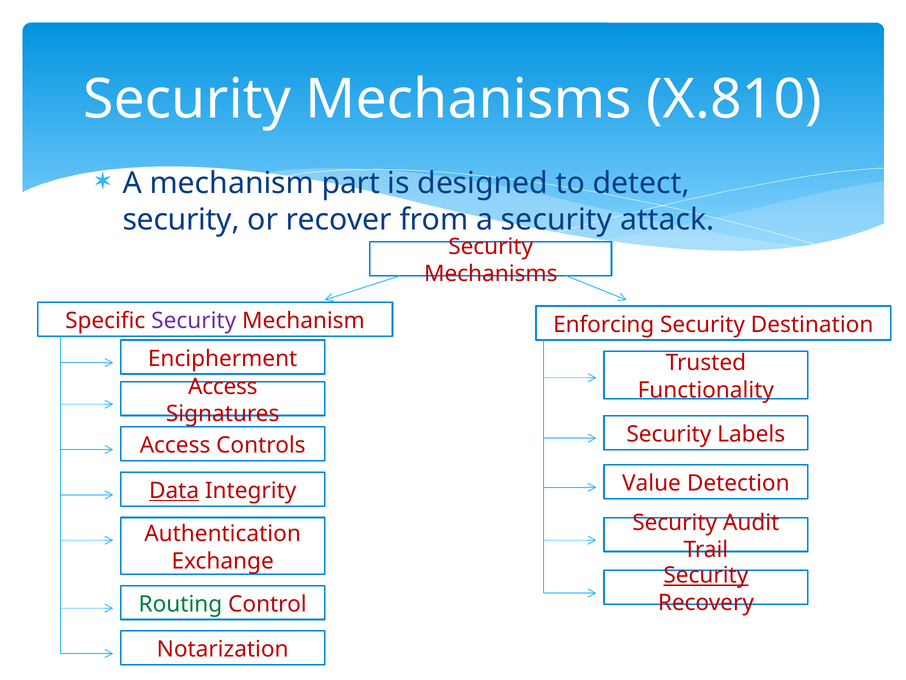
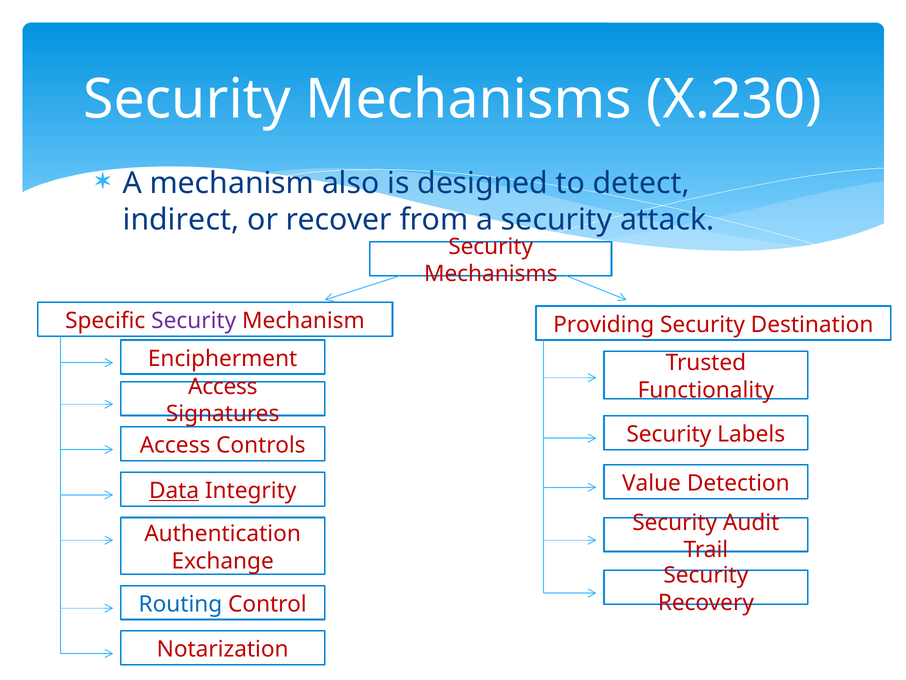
X.810: X.810 -> X.230
part: part -> also
security at (181, 220): security -> indirect
Enforcing: Enforcing -> Providing
Security at (706, 575) underline: present -> none
Routing colour: green -> blue
